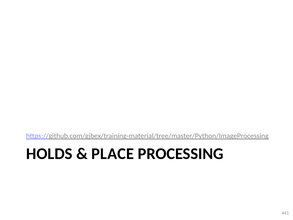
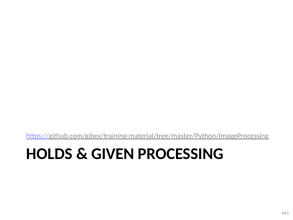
PLACE: PLACE -> GIVEN
